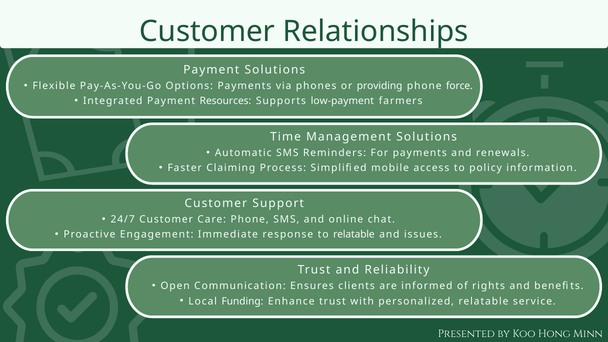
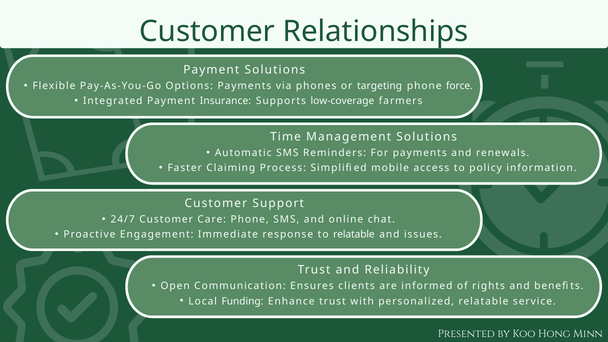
providing: providing -> targeting
Resources: Resources -> Insurance
low-payment: low-payment -> low-coverage
